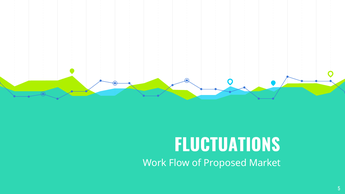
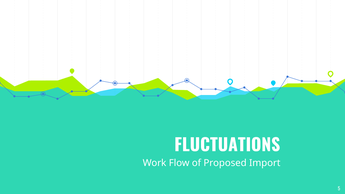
Market: Market -> Import
